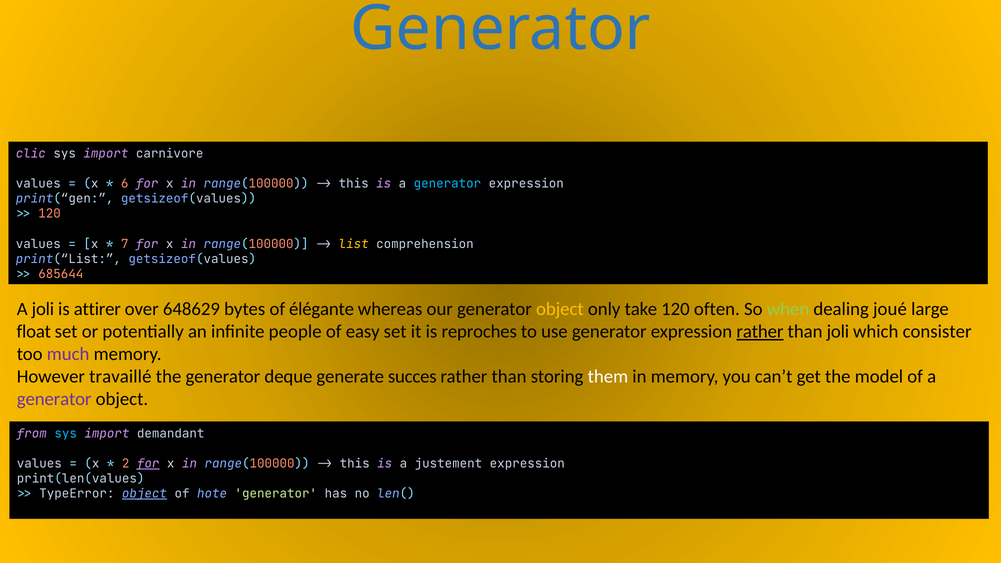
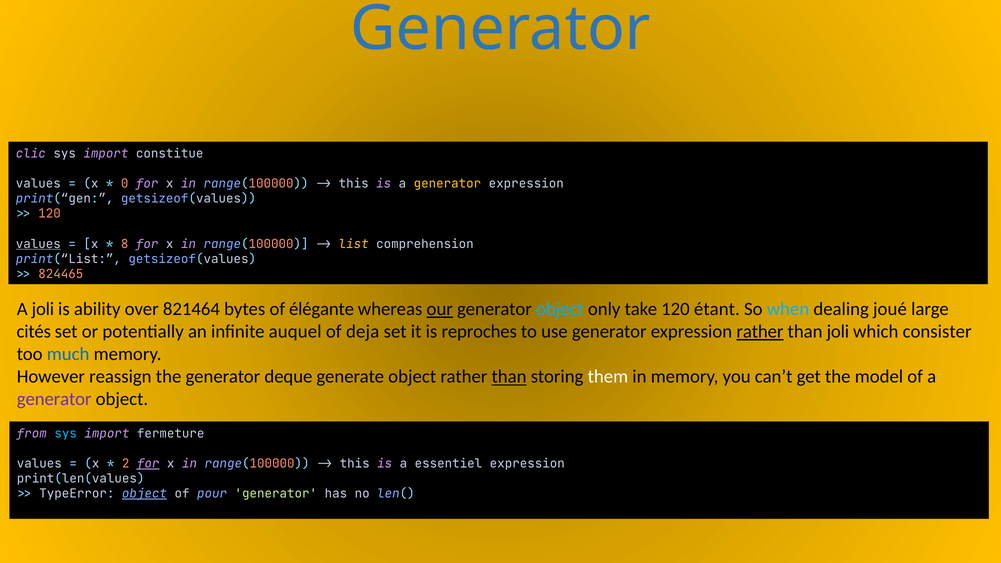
carnivore: carnivore -> constitue
6: 6 -> 0
generator at (447, 184) colour: light blue -> yellow
values at (38, 244) underline: none -> present
7: 7 -> 8
685644: 685644 -> 824465
attirer: attirer -> ability
648629: 648629 -> 821464
our underline: none -> present
object at (560, 309) colour: yellow -> light blue
often: often -> étant
when colour: light green -> light blue
float: float -> cités
people: people -> auquel
easy: easy -> deja
much colour: purple -> blue
travaillé: travaillé -> reassign
generate succes: succes -> object
than at (509, 377) underline: none -> present
demandant: demandant -> fermeture
justement: justement -> essentiel
hote: hote -> pour
